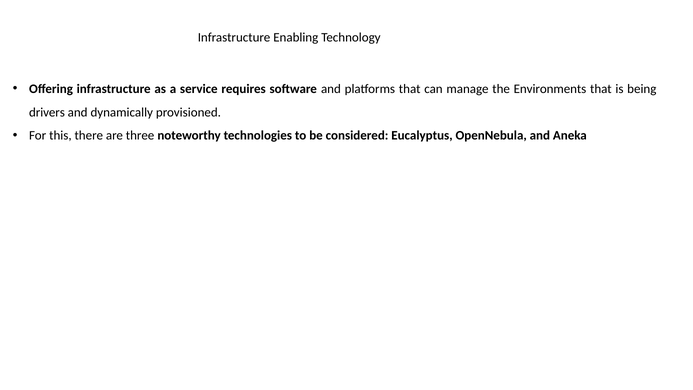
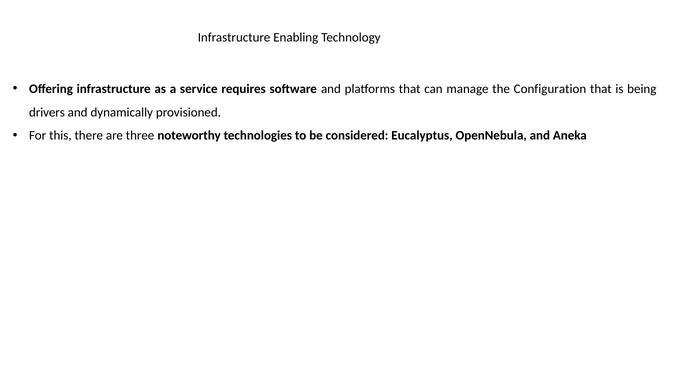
Environments: Environments -> Configuration
